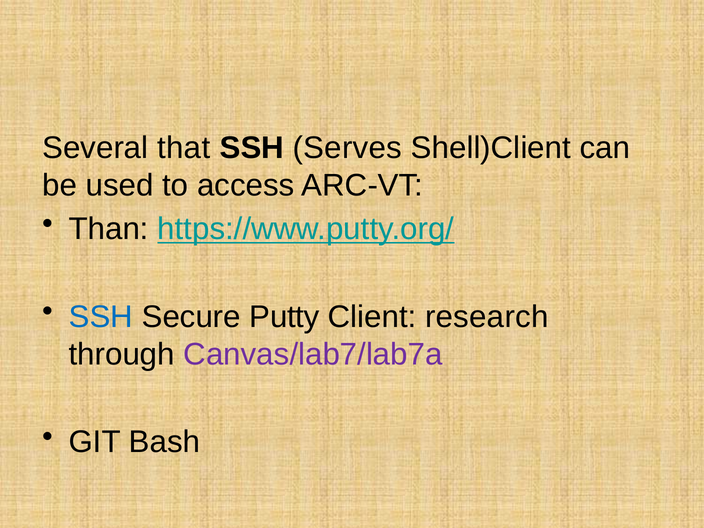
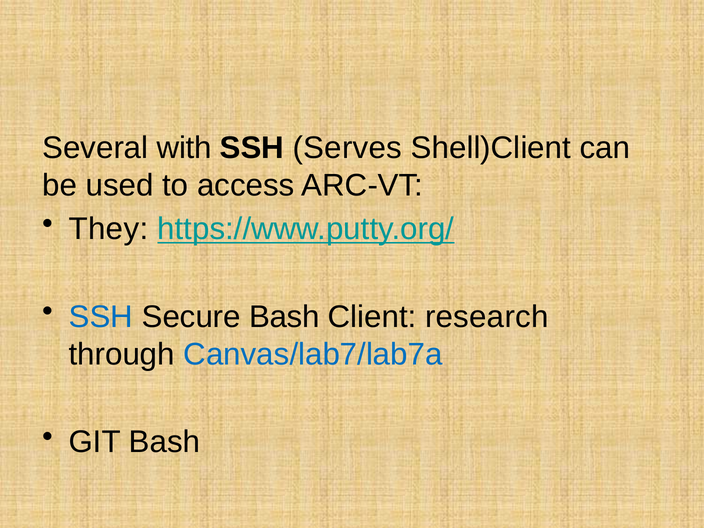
that: that -> with
Than: Than -> They
Secure Putty: Putty -> Bash
Canvas/lab7/lab7a colour: purple -> blue
